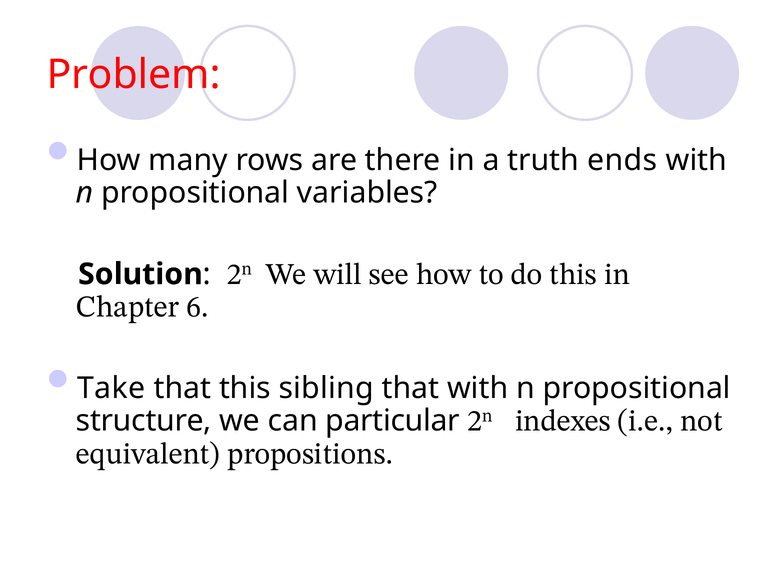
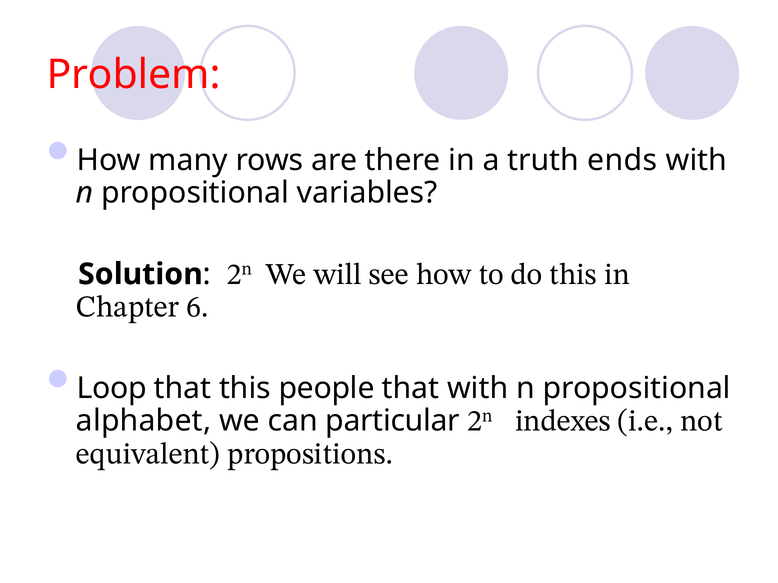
Take: Take -> Loop
sibling: sibling -> people
structure: structure -> alphabet
